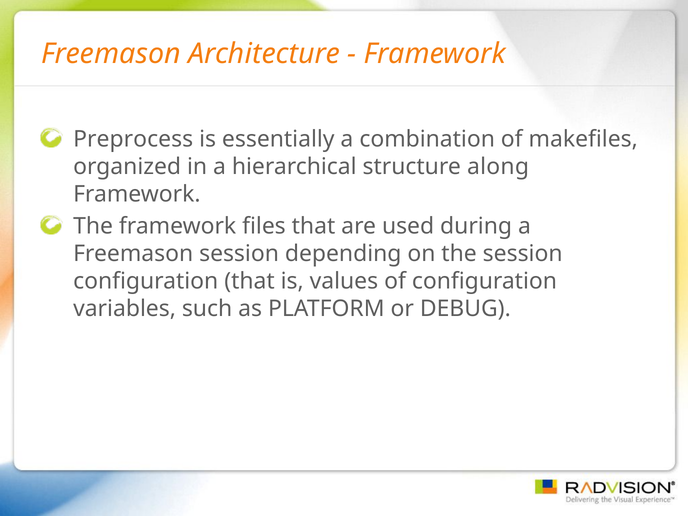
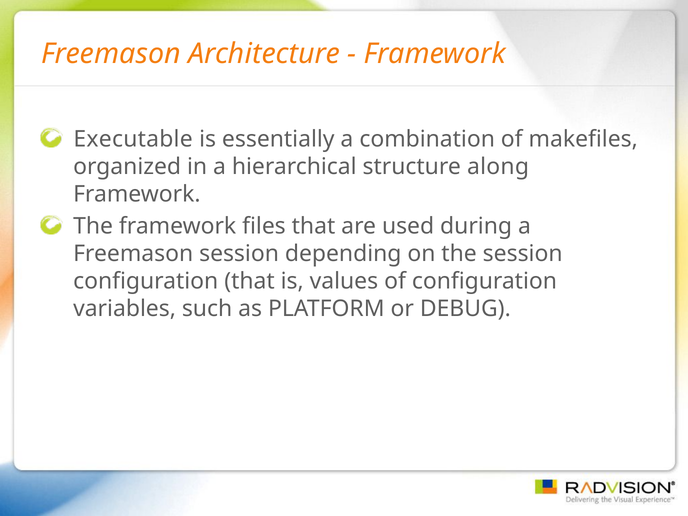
Preprocess: Preprocess -> Executable
